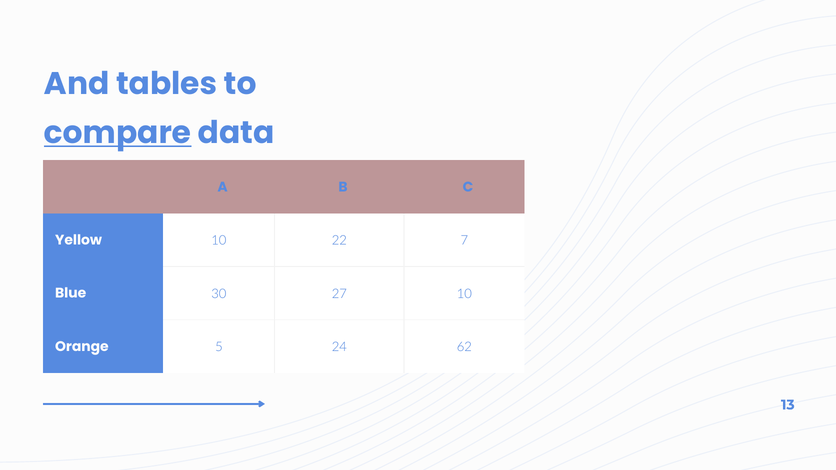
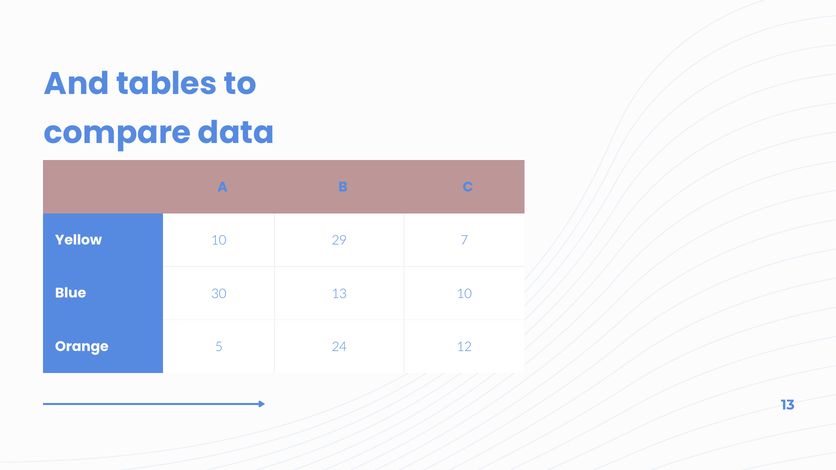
compare underline: present -> none
22: 22 -> 29
30 27: 27 -> 13
62: 62 -> 12
